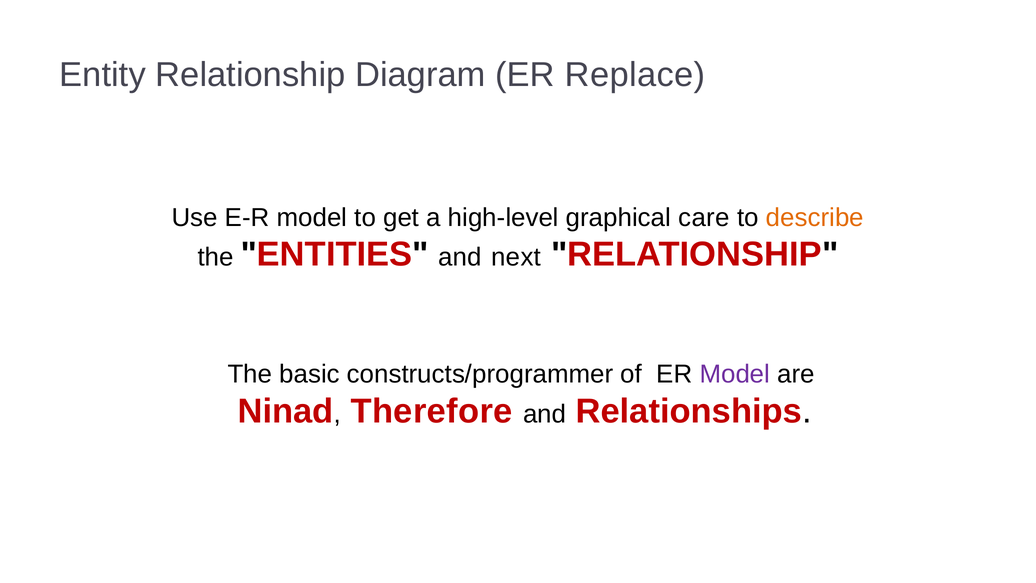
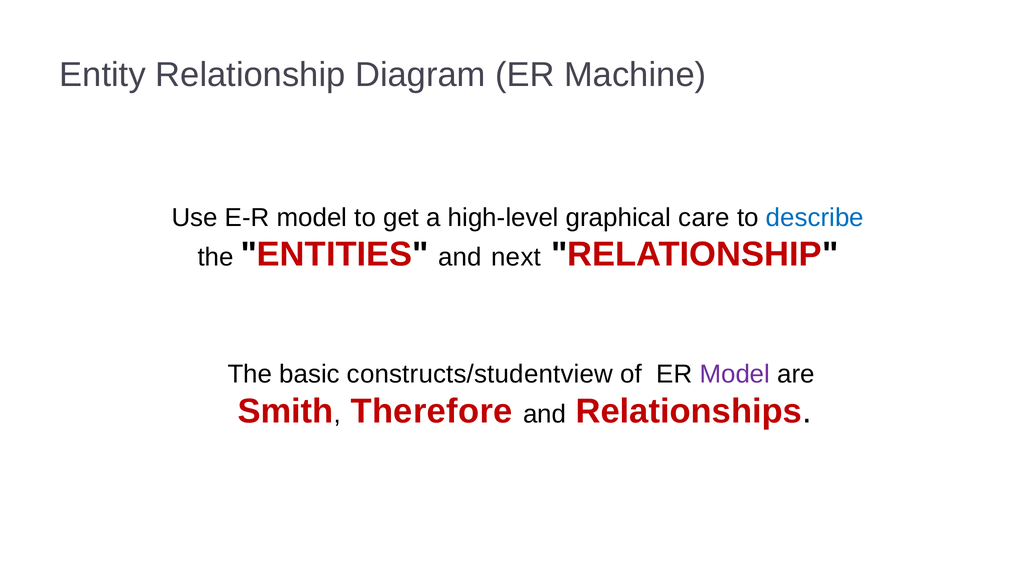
Replace: Replace -> Machine
describe colour: orange -> blue
constructs/programmer: constructs/programmer -> constructs/studentview
Ninad: Ninad -> Smith
